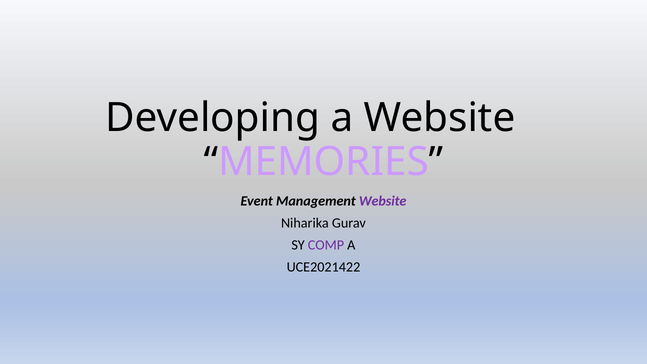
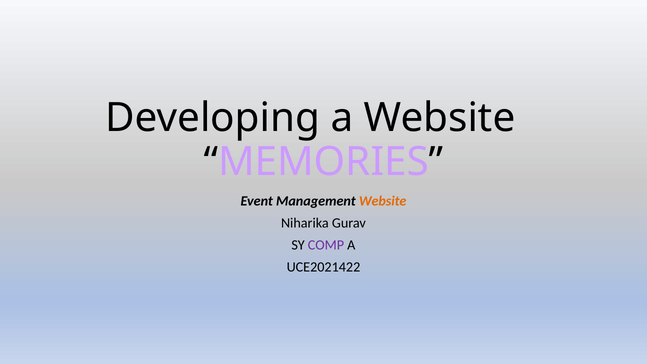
Website at (383, 201) colour: purple -> orange
